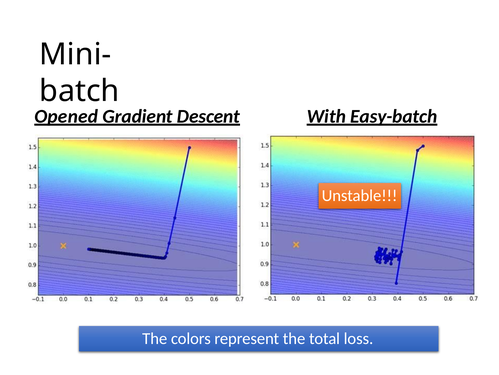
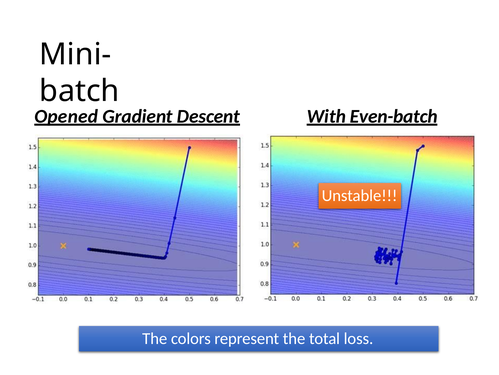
Easy-batch: Easy-batch -> Even-batch
